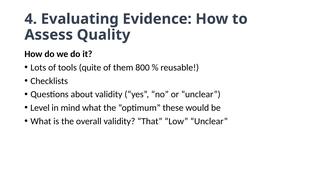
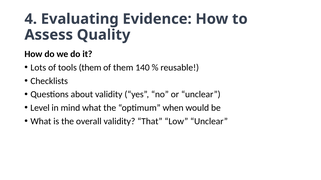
tools quite: quite -> them
800: 800 -> 140
these: these -> when
